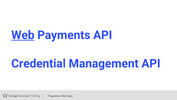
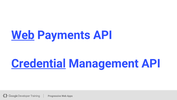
Credential underline: none -> present
